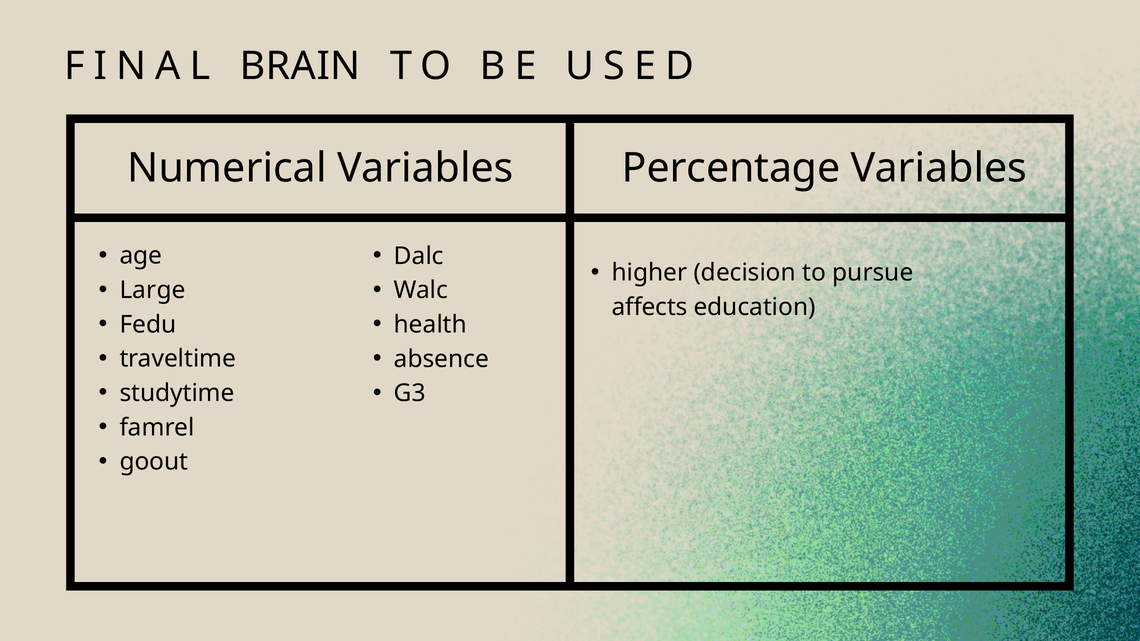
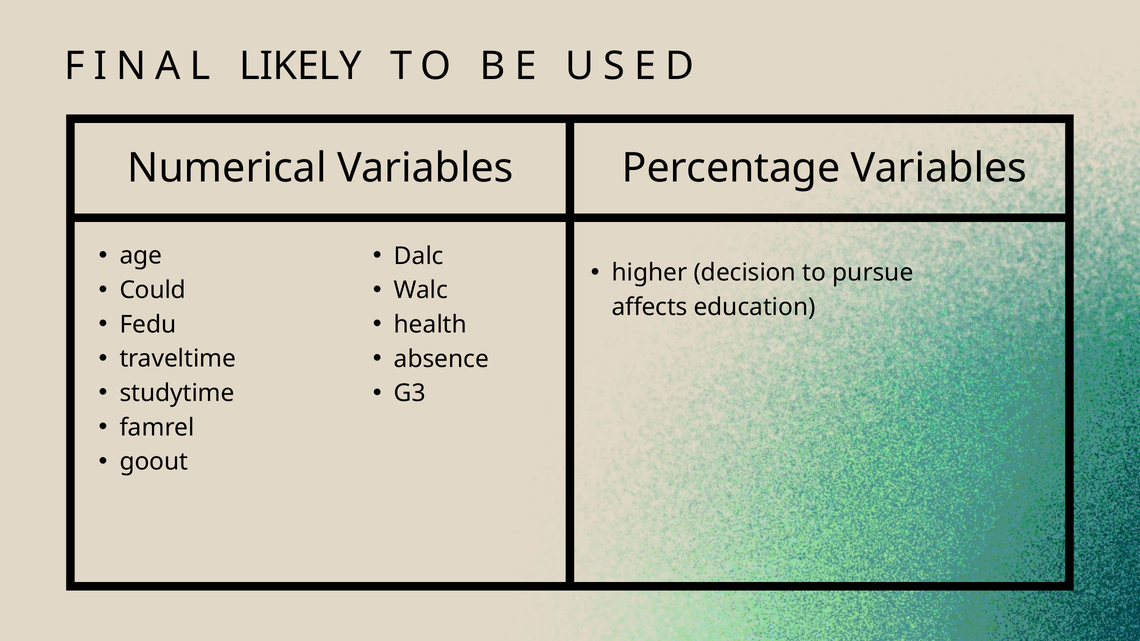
BRAIN: BRAIN -> LIKELY
Large: Large -> Could
